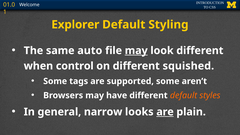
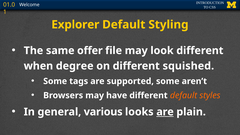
auto: auto -> offer
may at (136, 51) underline: present -> none
control: control -> degree
narrow: narrow -> various
